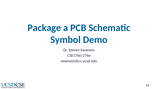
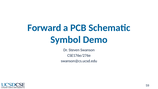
Package: Package -> Forward
